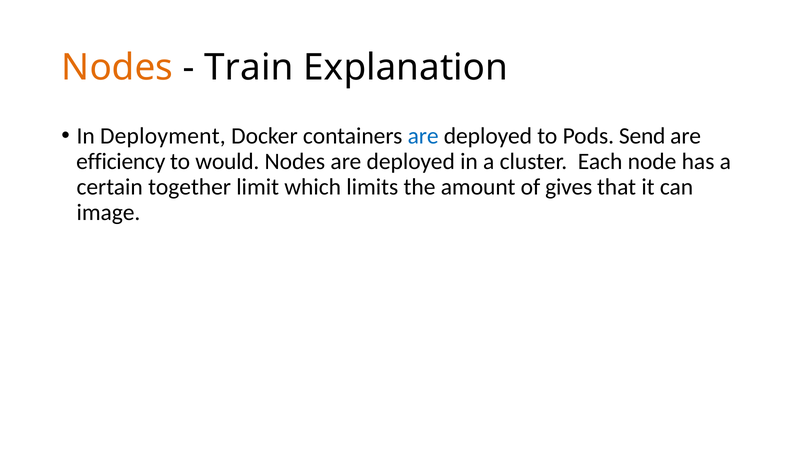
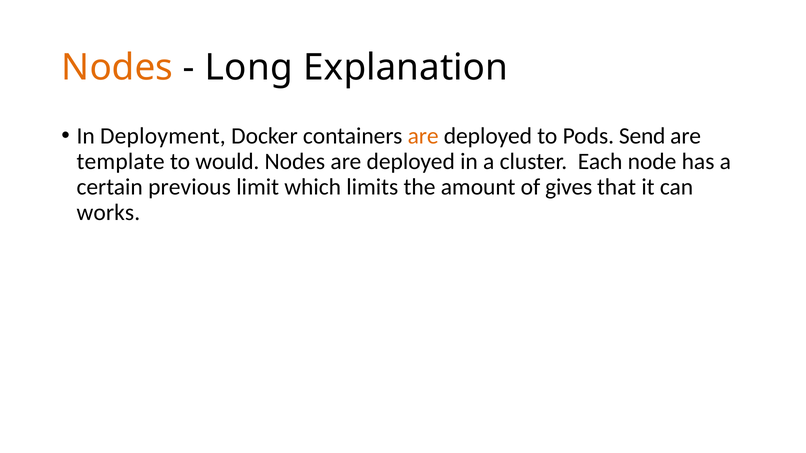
Train: Train -> Long
are at (423, 136) colour: blue -> orange
efficiency: efficiency -> template
together: together -> previous
image: image -> works
